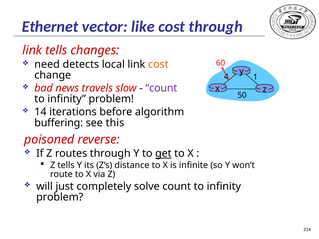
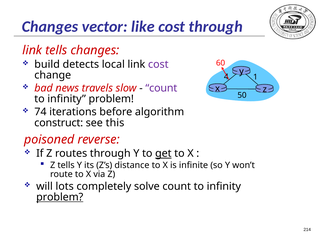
Ethernet at (50, 27): Ethernet -> Changes
need: need -> build
cost at (158, 64) colour: orange -> purple
14: 14 -> 74
buffering: buffering -> construct
just: just -> lots
problem at (60, 197) underline: none -> present
